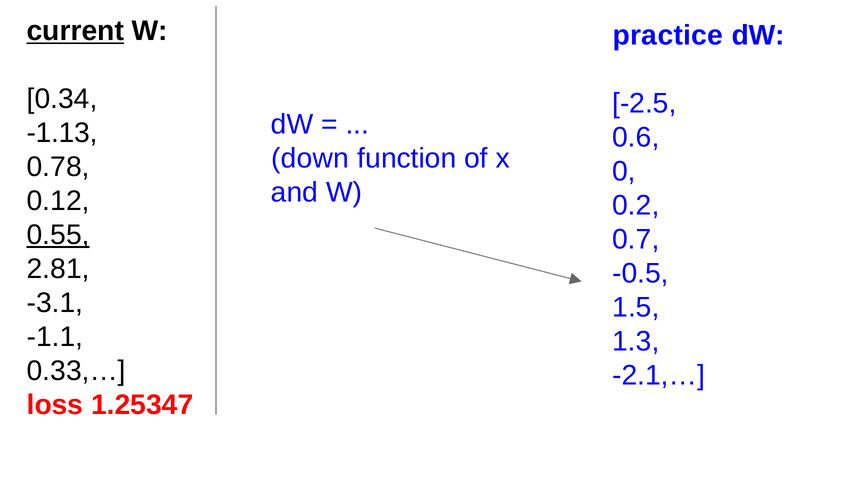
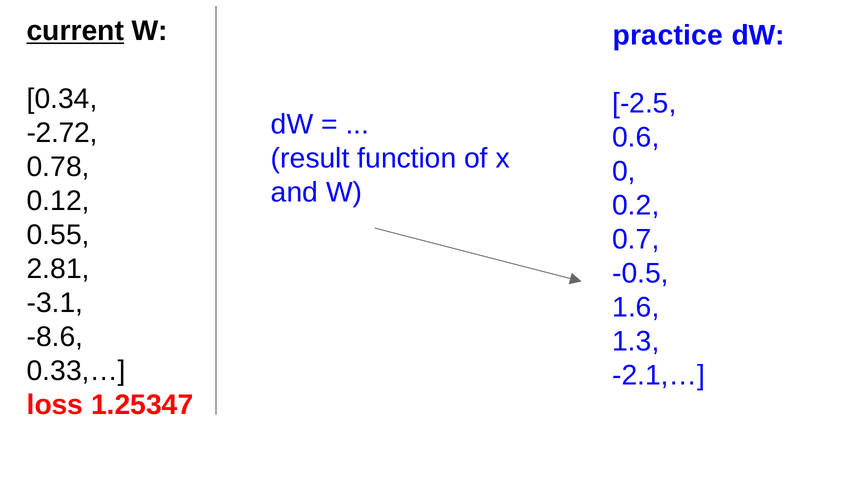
-1.13: -1.13 -> -2.72
down: down -> result
0.55 underline: present -> none
1.5: 1.5 -> 1.6
-1.1: -1.1 -> -8.6
